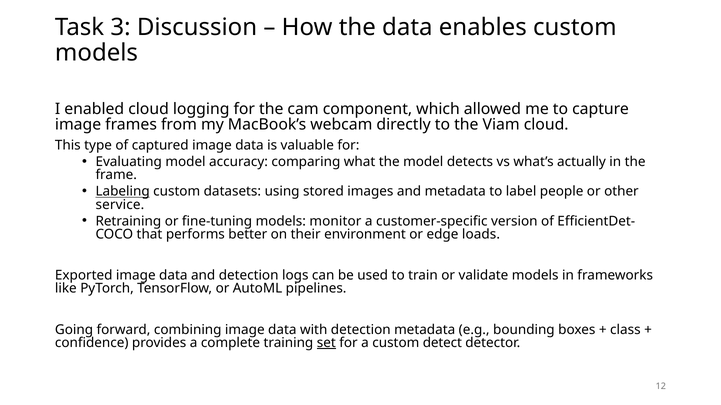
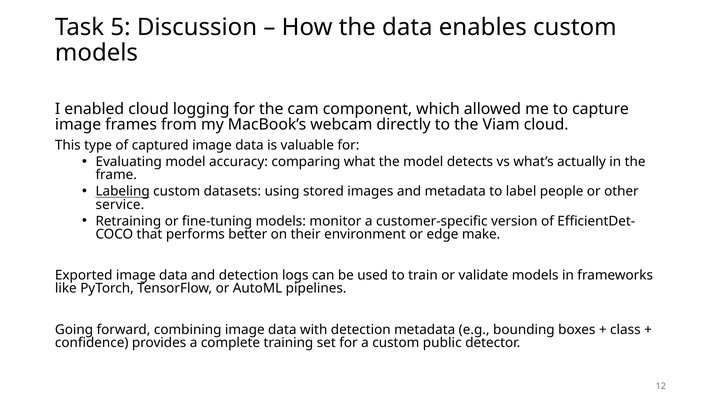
3: 3 -> 5
loads: loads -> make
set underline: present -> none
detect: detect -> public
